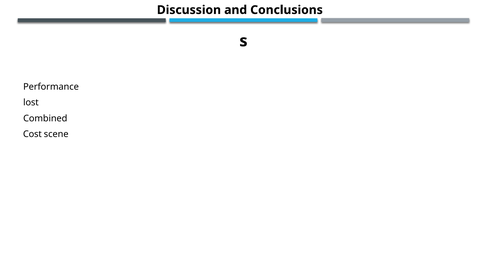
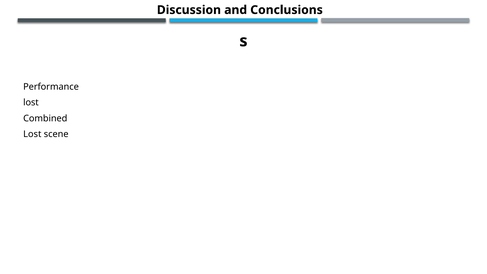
Cost at (32, 134): Cost -> Lost
